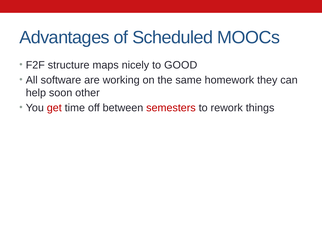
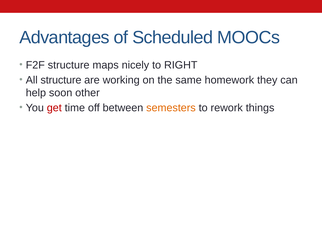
GOOD: GOOD -> RIGHT
All software: software -> structure
semesters colour: red -> orange
